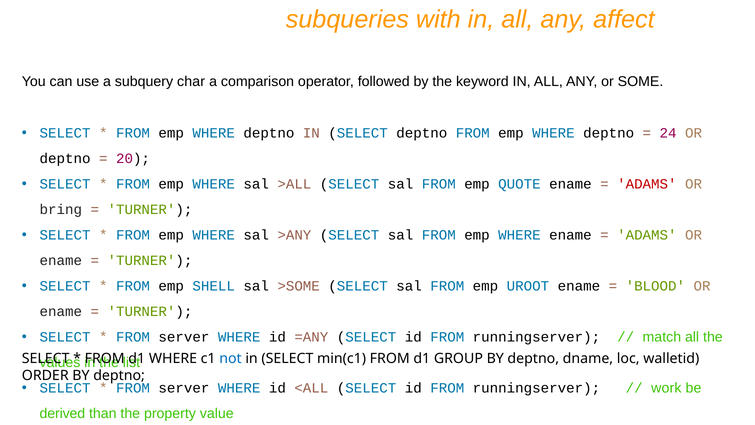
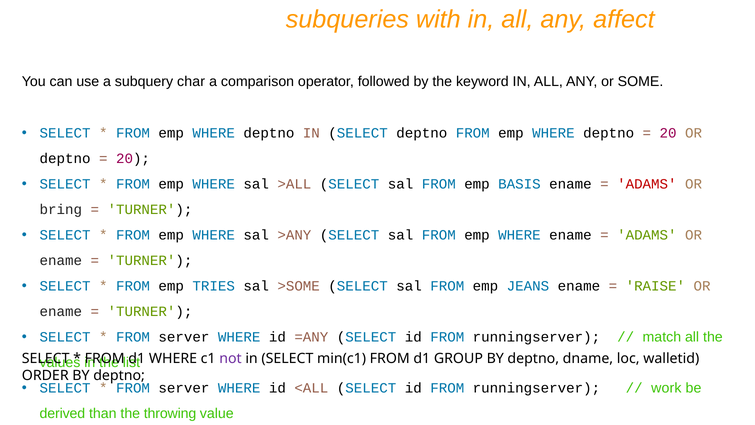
24 at (668, 133): 24 -> 20
QUOTE: QUOTE -> BASIS
SHELL: SHELL -> TRIES
UROOT: UROOT -> JEANS
BLOOD: BLOOD -> RAISE
not colour: blue -> purple
property: property -> throwing
